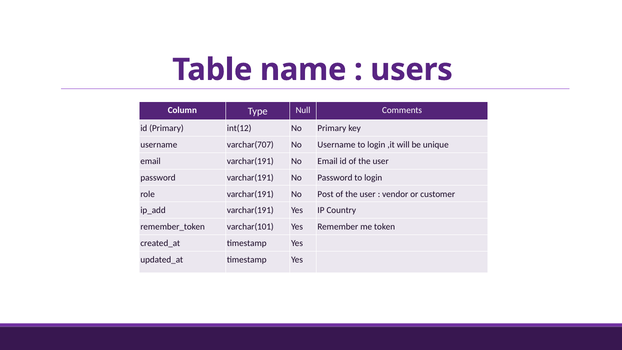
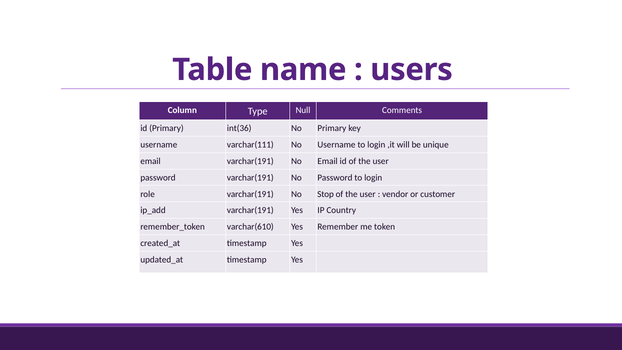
int(12: int(12 -> int(36
varchar(707: varchar(707 -> varchar(111
Post: Post -> Stop
varchar(101: varchar(101 -> varchar(610
